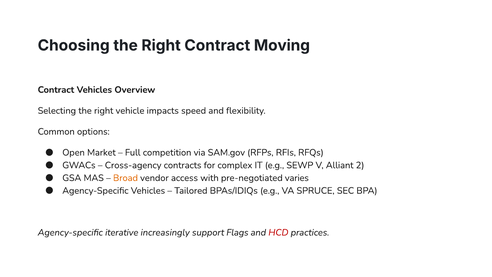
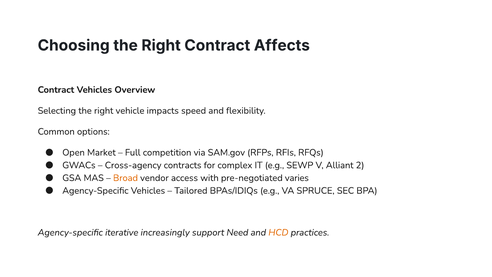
Moving: Moving -> Affects
Flags: Flags -> Need
HCD colour: red -> orange
